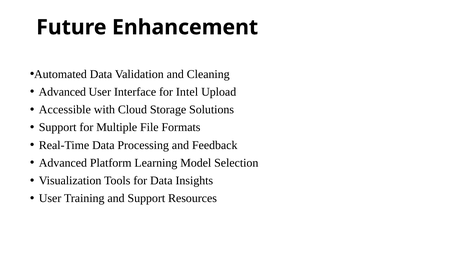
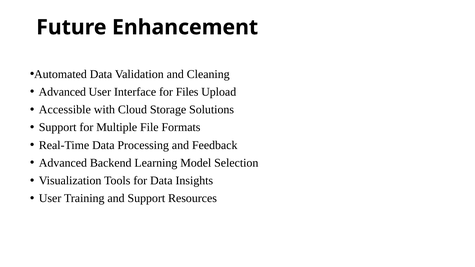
Intel: Intel -> Files
Platform: Platform -> Backend
